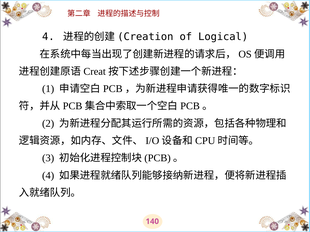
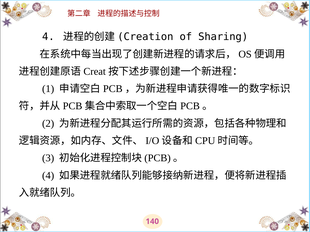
Logical: Logical -> Sharing
